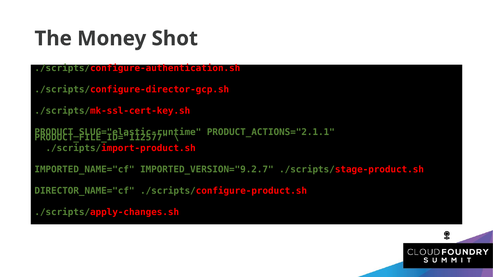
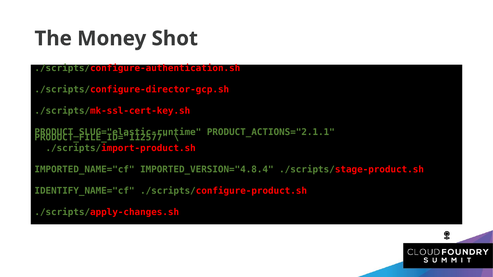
IMPORTED_VERSION="9.2.7: IMPORTED_VERSION="9.2.7 -> IMPORTED_VERSION="4.8.4
DIRECTOR_NAME="cf: DIRECTOR_NAME="cf -> IDENTIFY_NAME="cf
